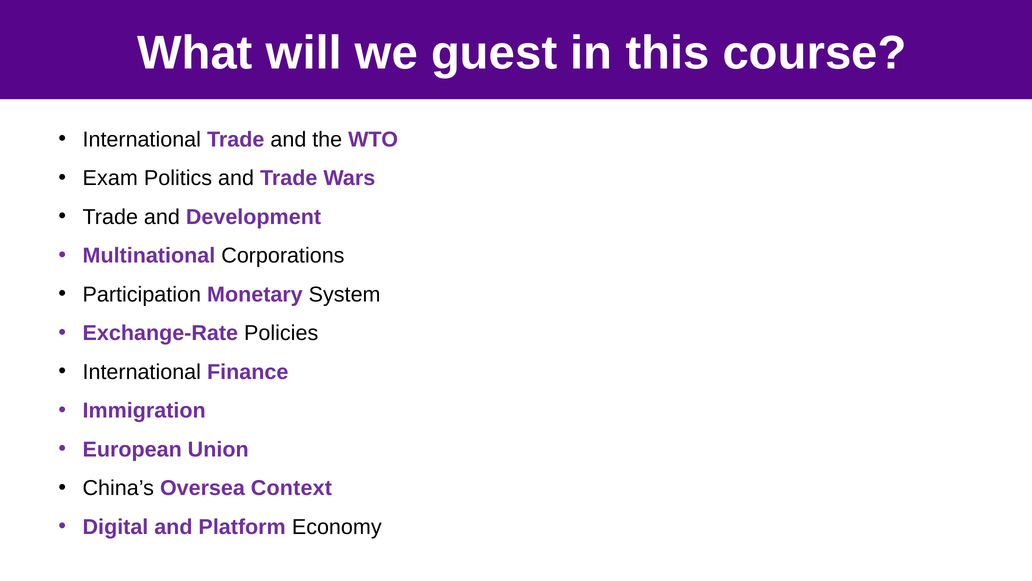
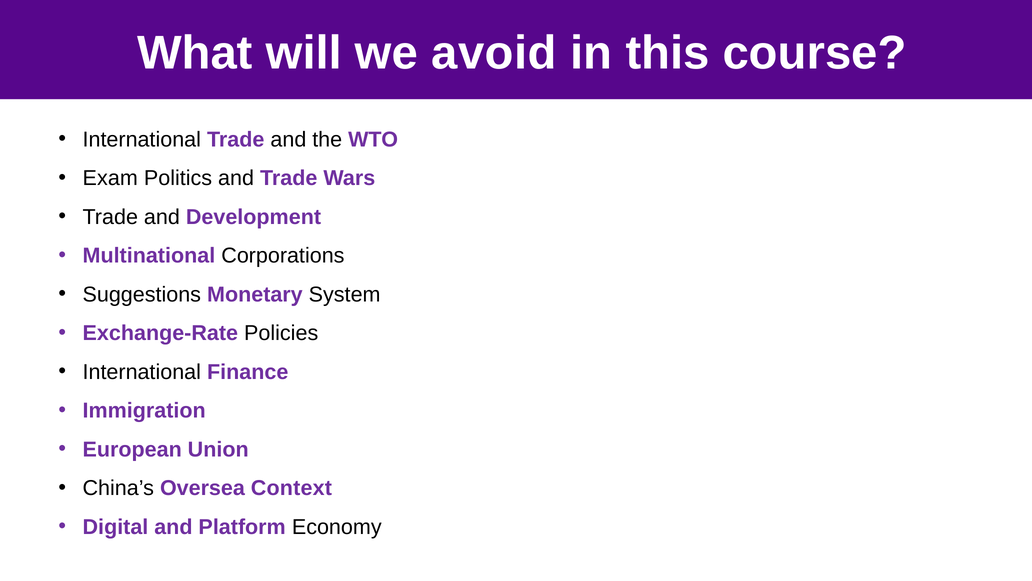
guest: guest -> avoid
Participation: Participation -> Suggestions
